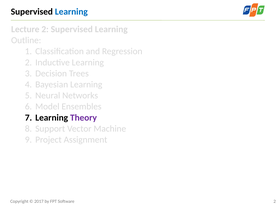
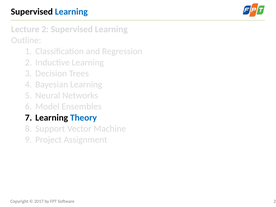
Theory colour: purple -> blue
